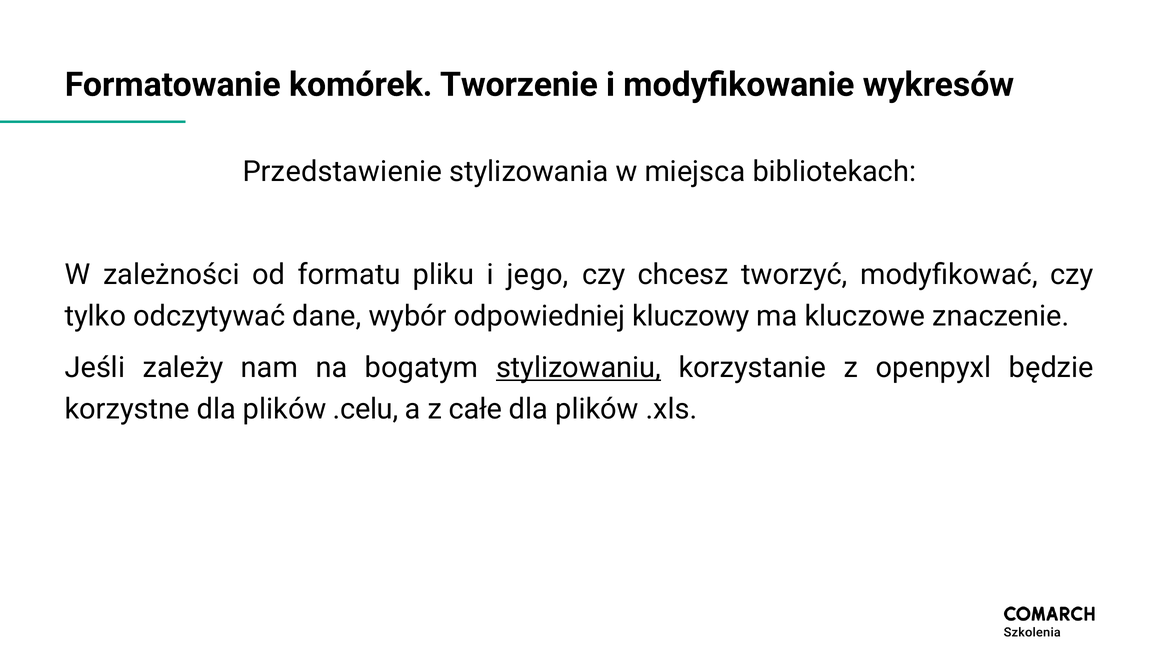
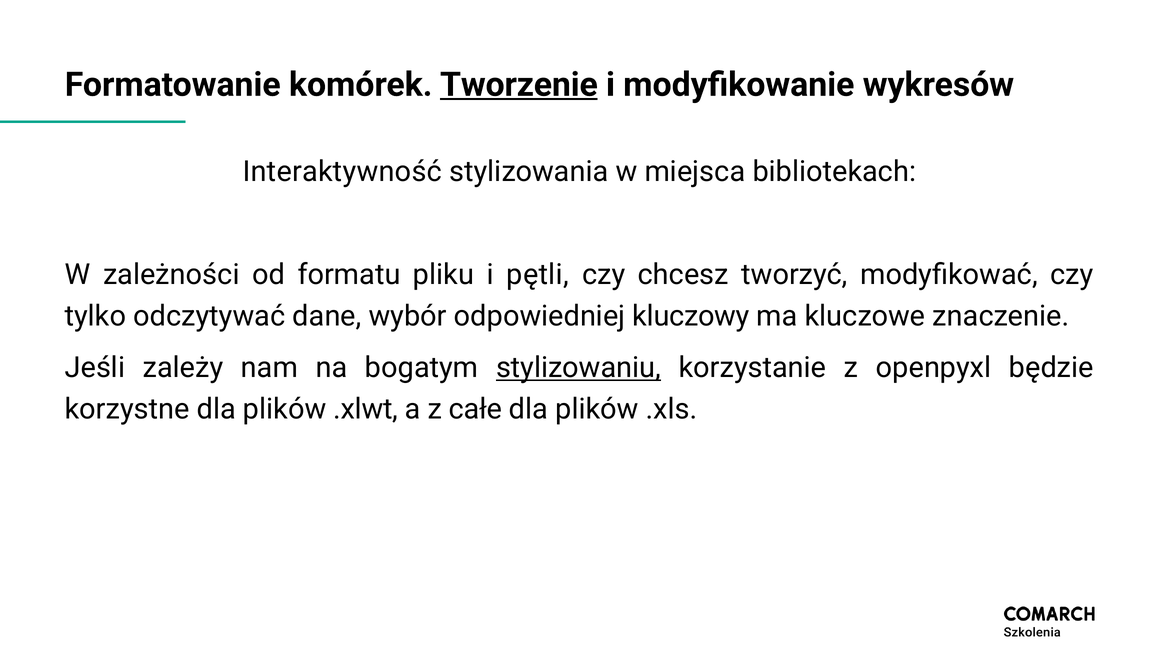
Tworzenie underline: none -> present
Przedstawienie: Przedstawienie -> Interaktywność
jego: jego -> pętli
.celu: .celu -> .xlwt
